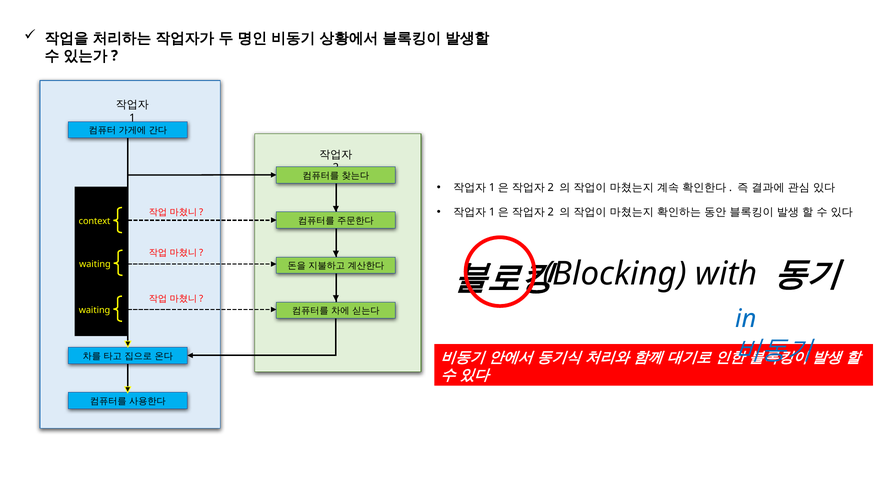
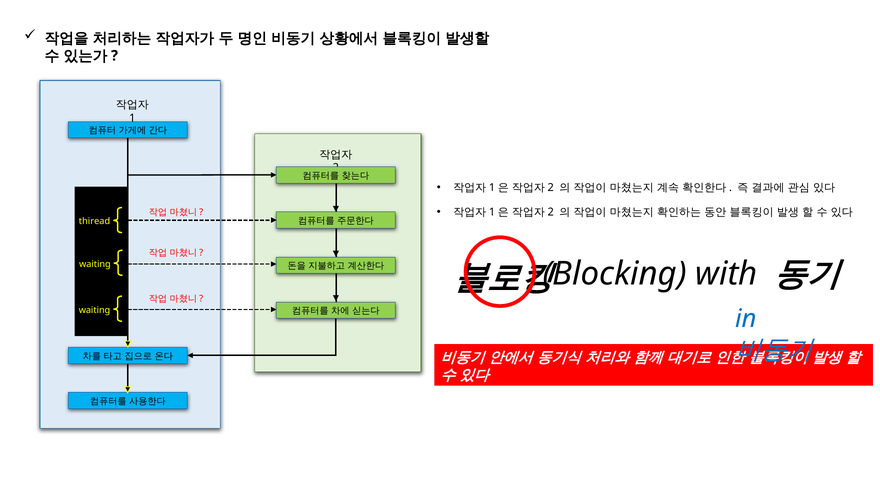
context: context -> thiread
